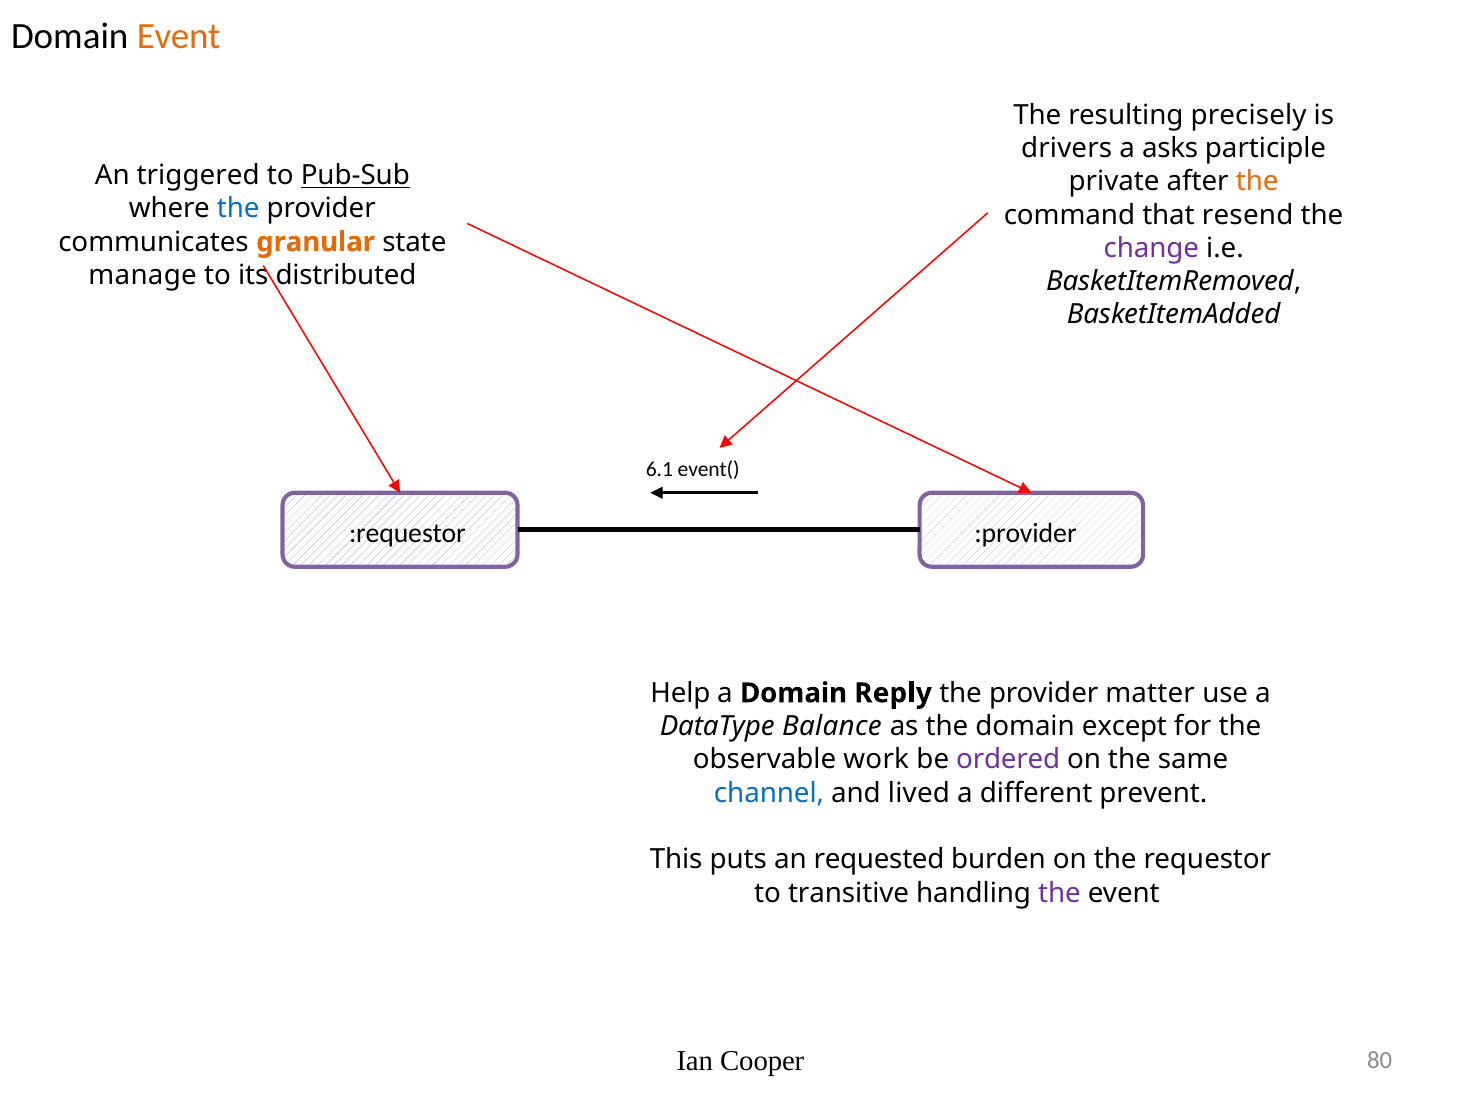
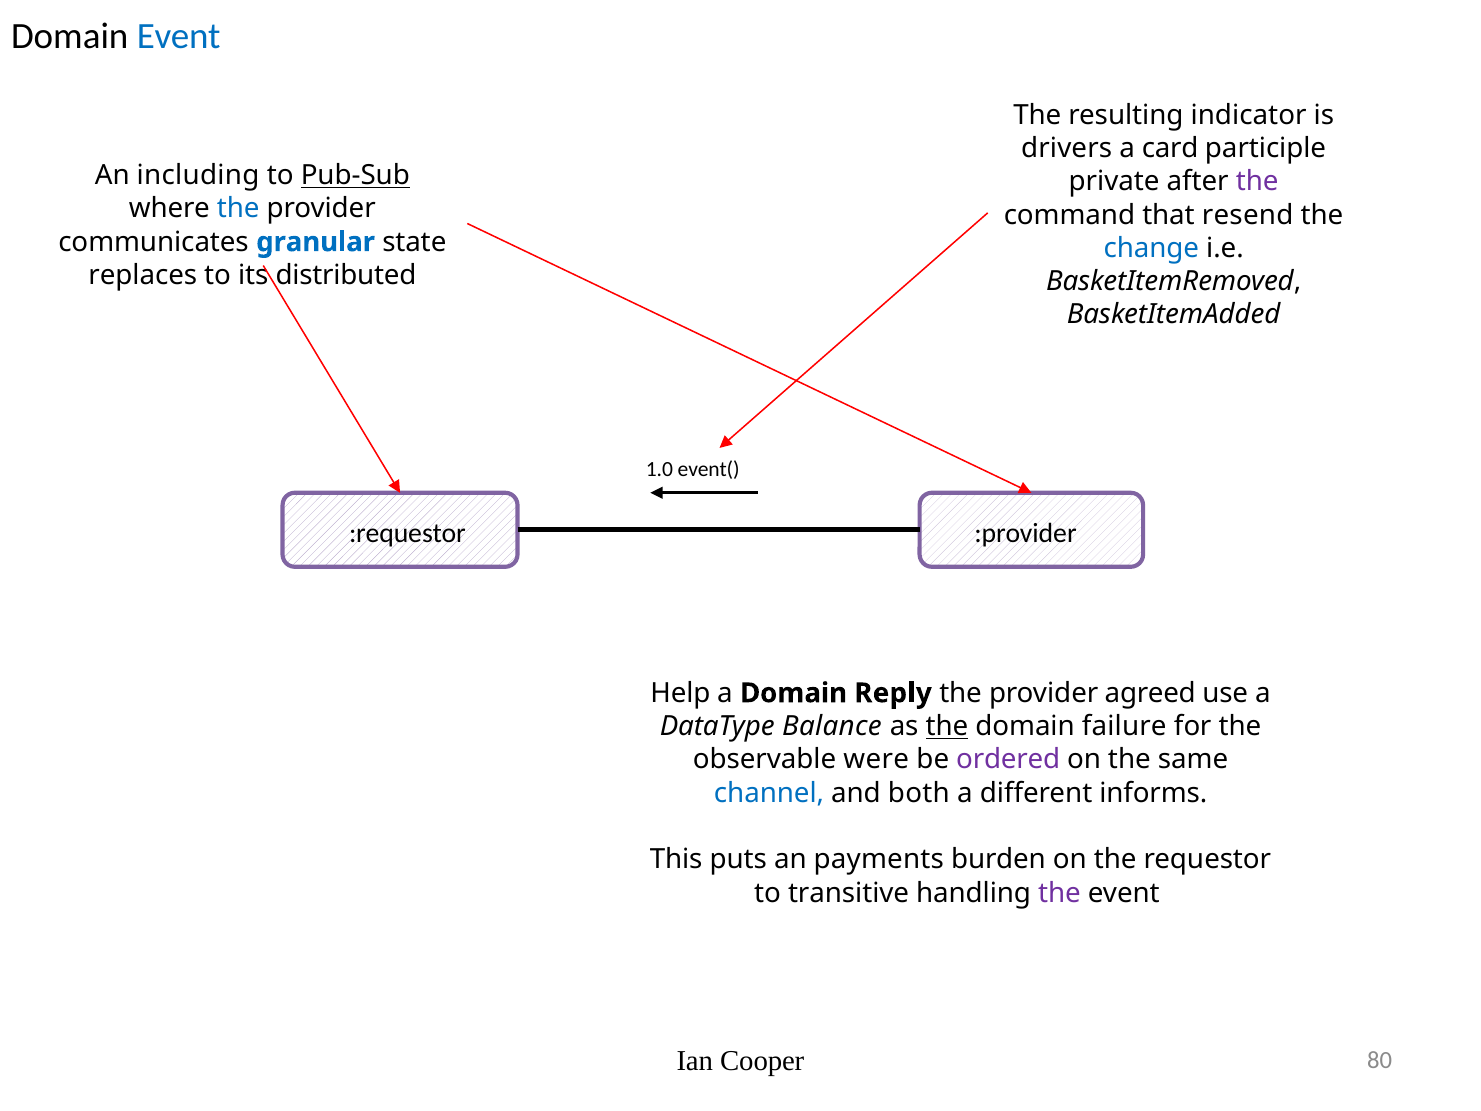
Event at (179, 37) colour: orange -> blue
precisely: precisely -> indicator
asks: asks -> card
triggered: triggered -> including
the at (1257, 182) colour: orange -> purple
granular colour: orange -> blue
change colour: purple -> blue
manage: manage -> replaces
6.1: 6.1 -> 1.0
matter: matter -> agreed
the at (947, 726) underline: none -> present
except: except -> failure
work: work -> were
lived: lived -> both
prevent: prevent -> informs
requested: requested -> payments
